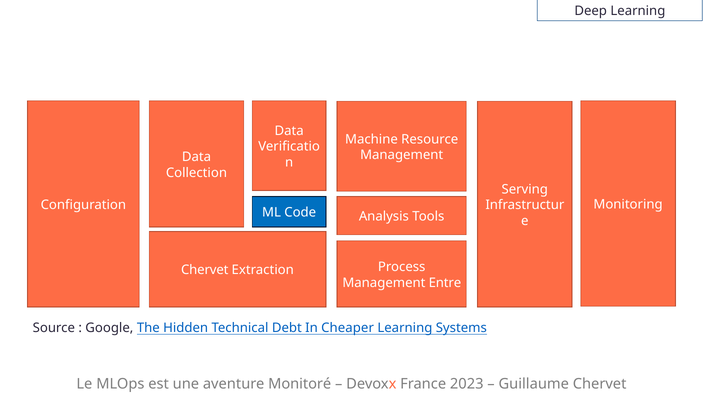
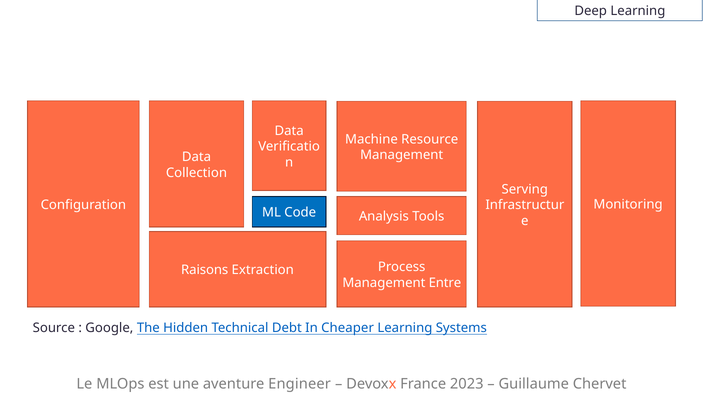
Chervet at (205, 270): Chervet -> Raisons
Monitoré: Monitoré -> Engineer
